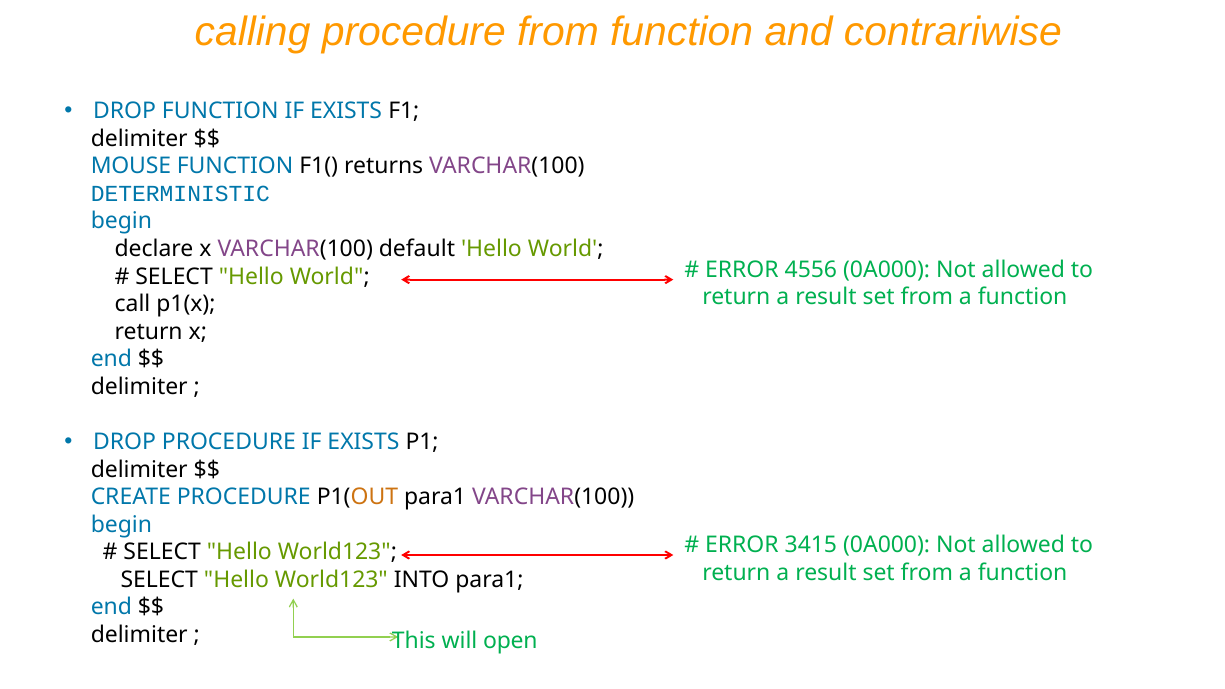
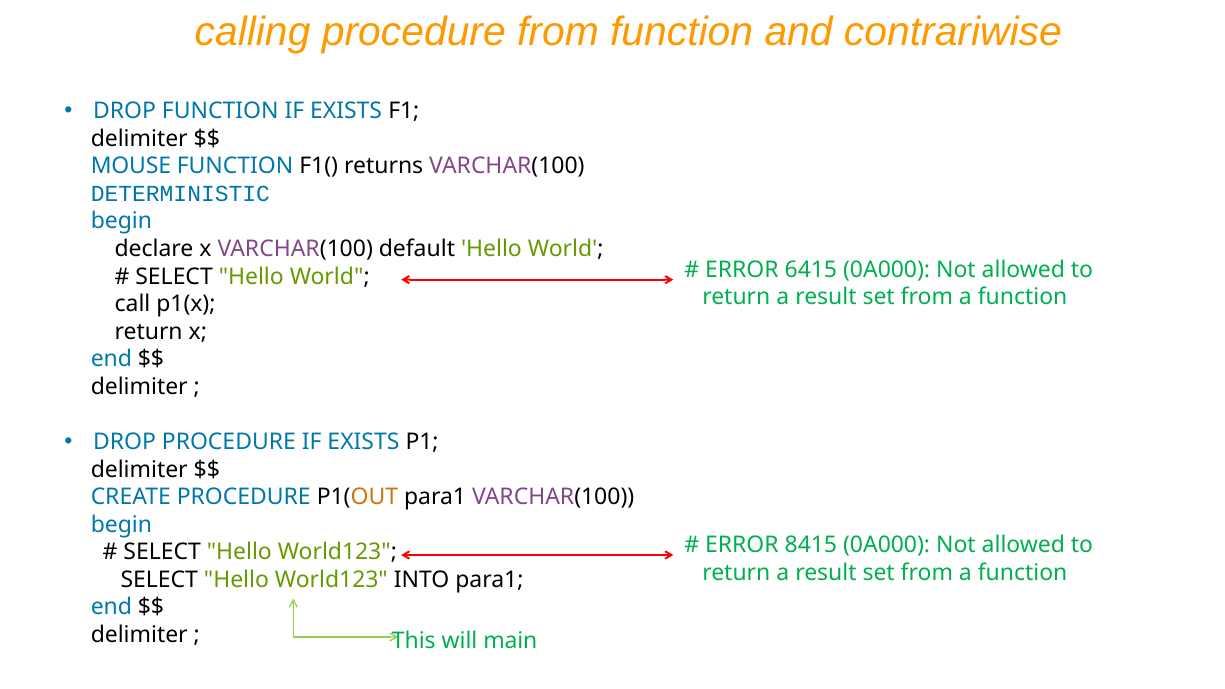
4556: 4556 -> 6415
3415: 3415 -> 8415
open: open -> main
